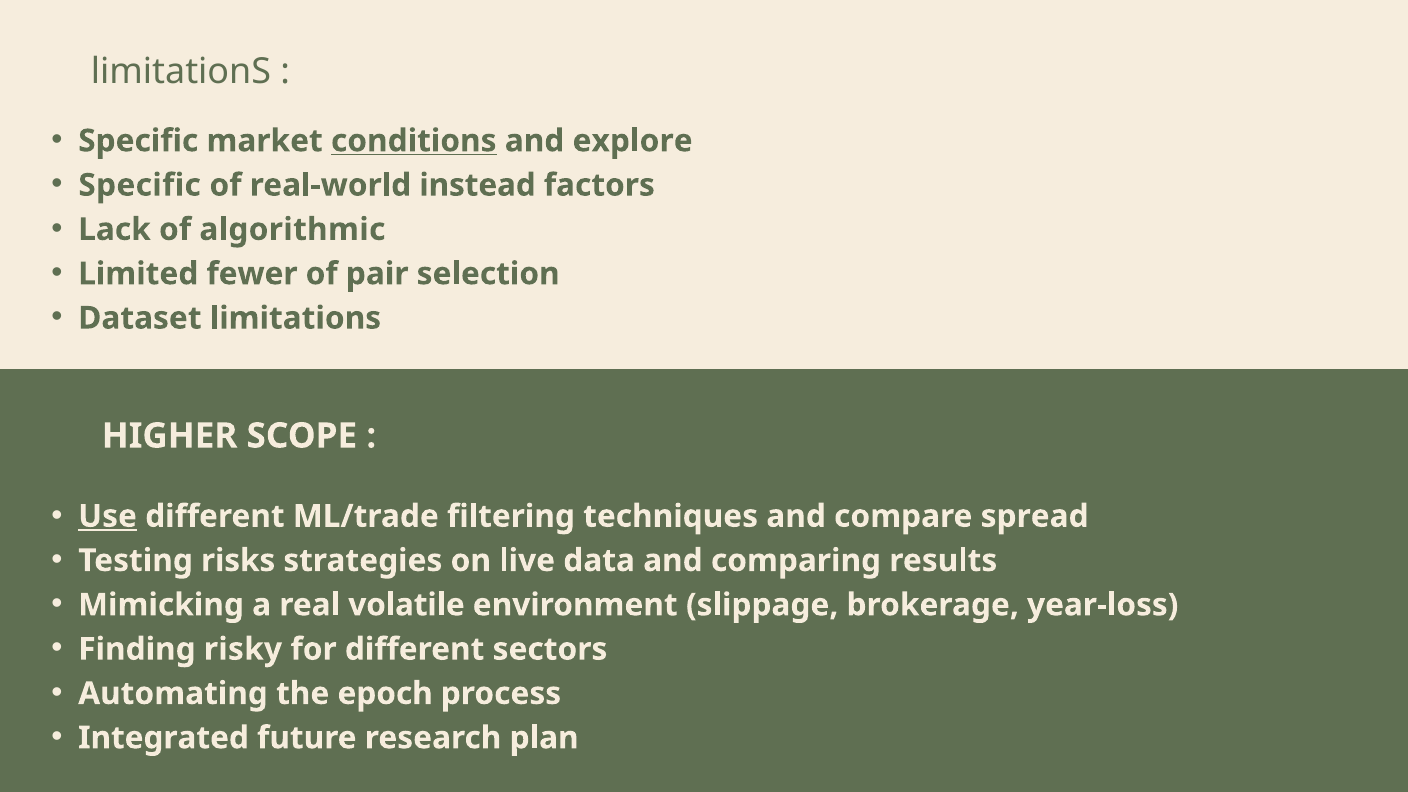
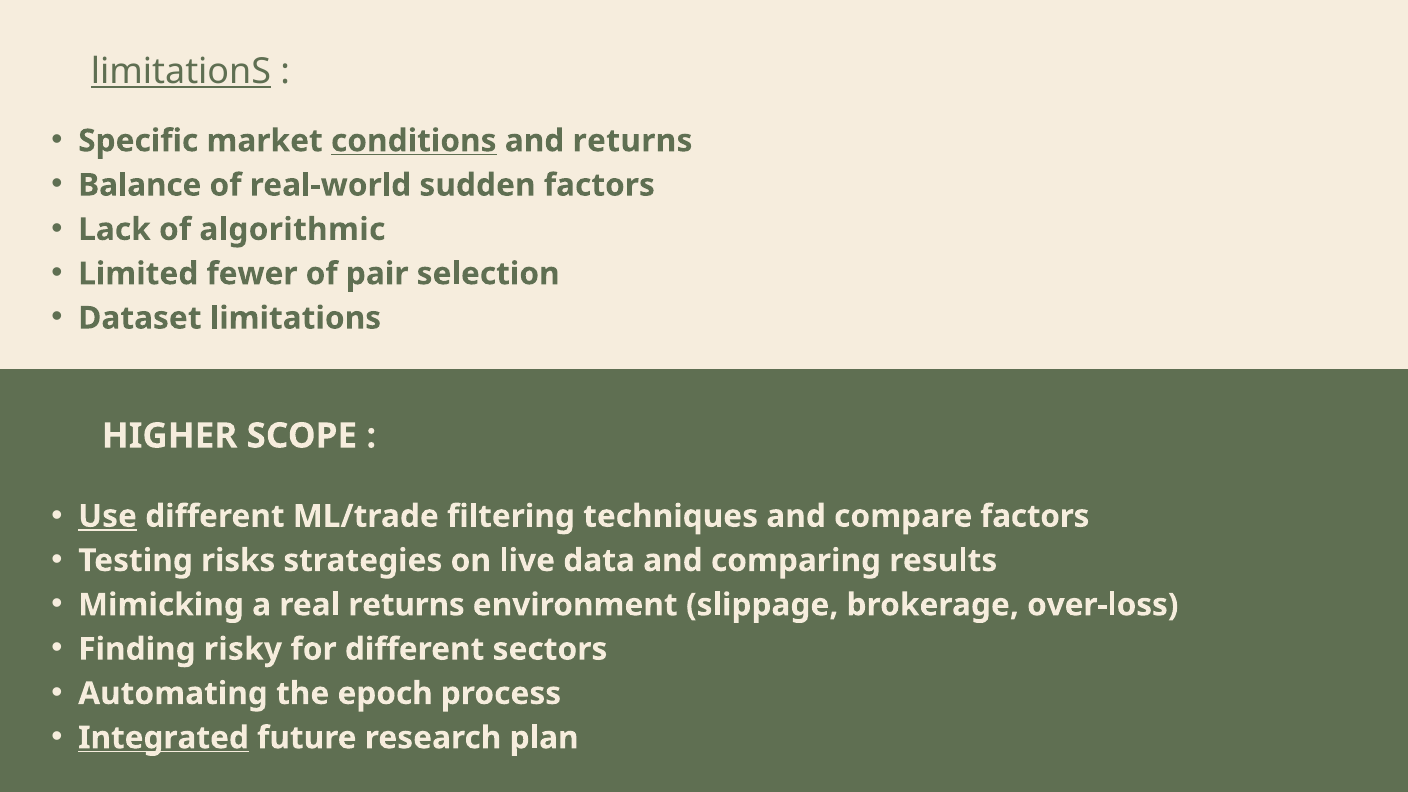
limitationS at (181, 71) underline: none -> present
and explore: explore -> returns
Specific at (140, 185): Specific -> Balance
instead: instead -> sudden
compare spread: spread -> factors
real volatile: volatile -> returns
year-loss: year-loss -> over-loss
Integrated underline: none -> present
